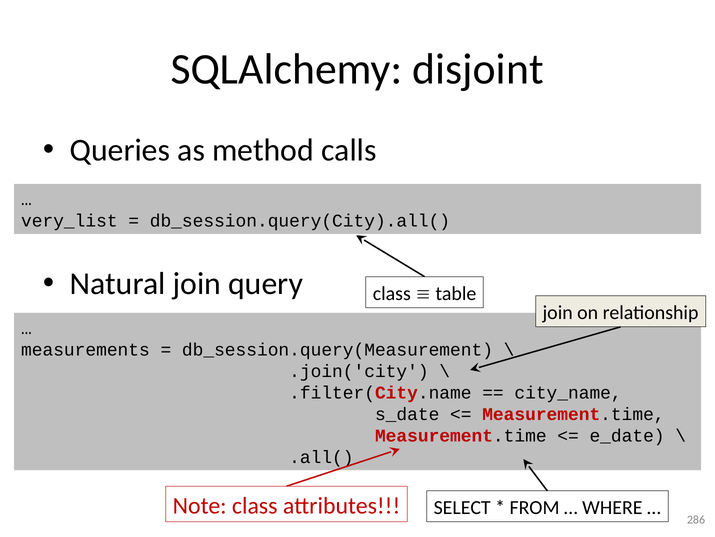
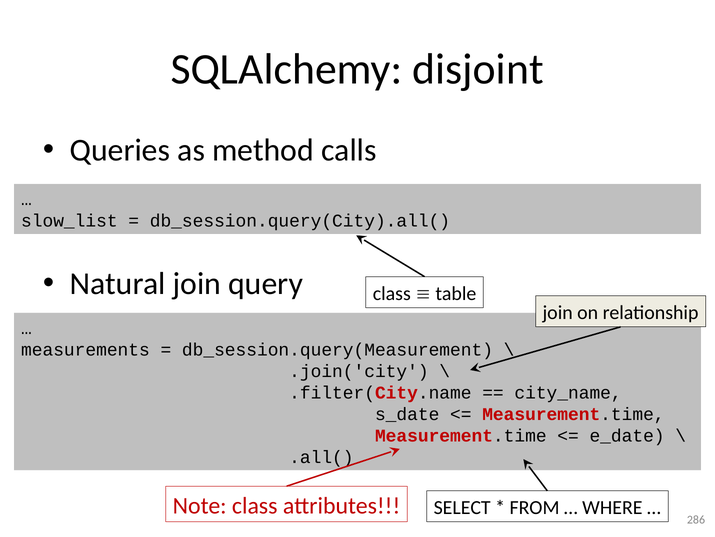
very_list: very_list -> slow_list
